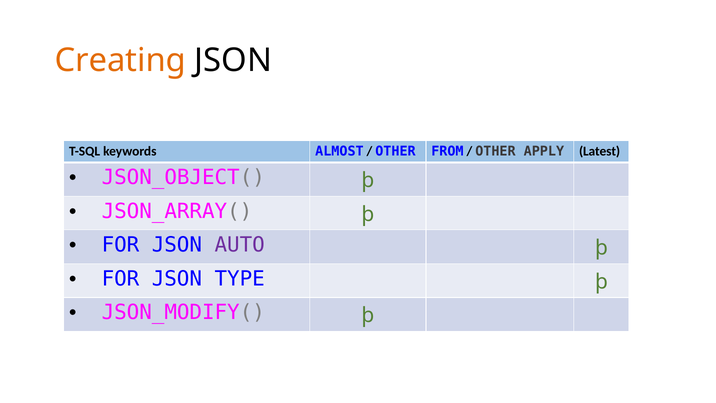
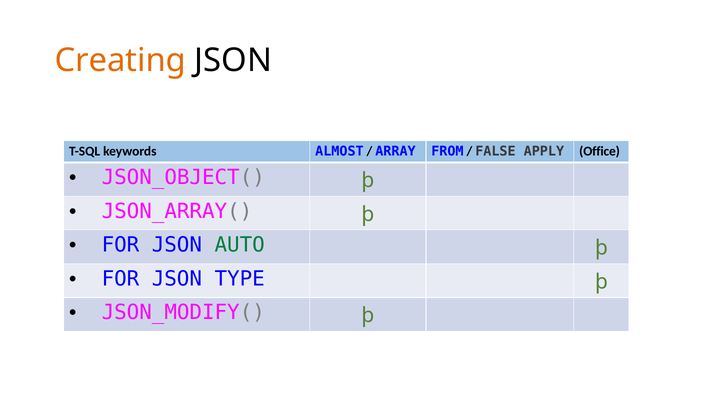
OTHER at (395, 151): OTHER -> ARRAY
OTHER at (495, 151): OTHER -> FALSE
Latest: Latest -> Office
AUTO colour: purple -> green
